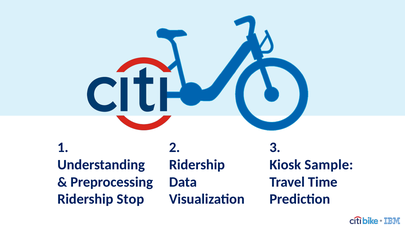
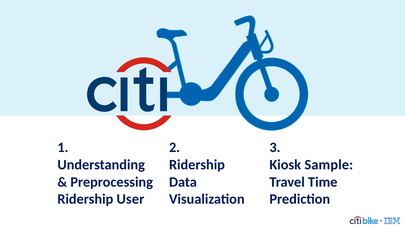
Stop: Stop -> User
